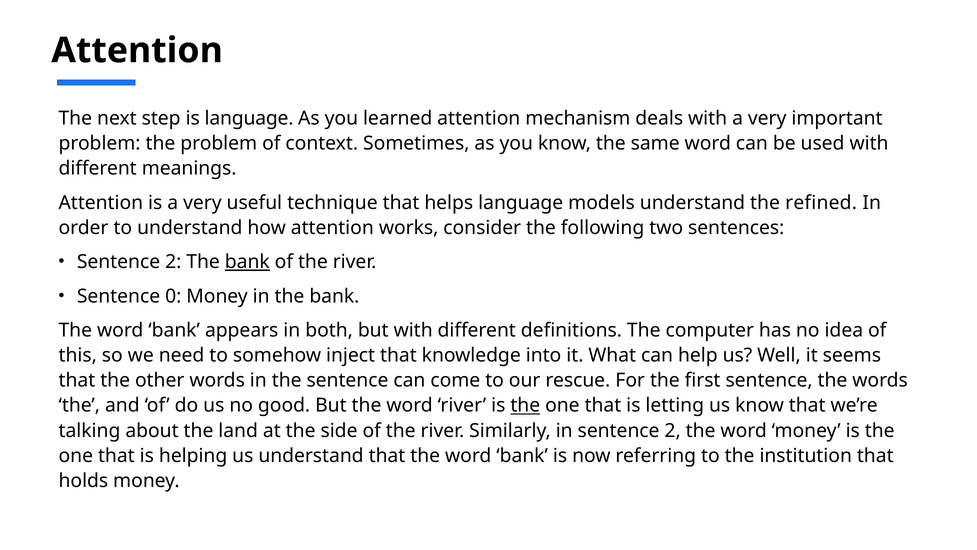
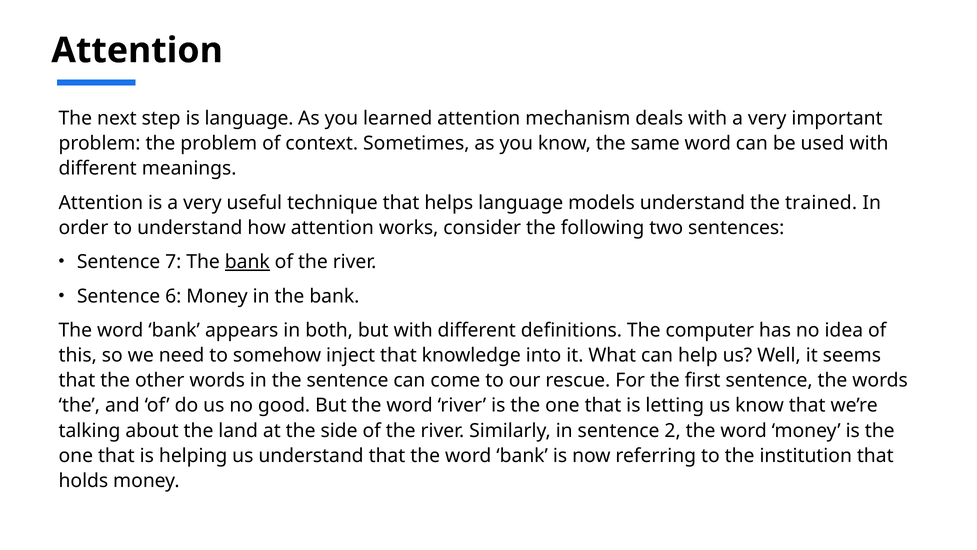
refined: refined -> trained
2 at (173, 262): 2 -> 7
0: 0 -> 6
the at (525, 405) underline: present -> none
